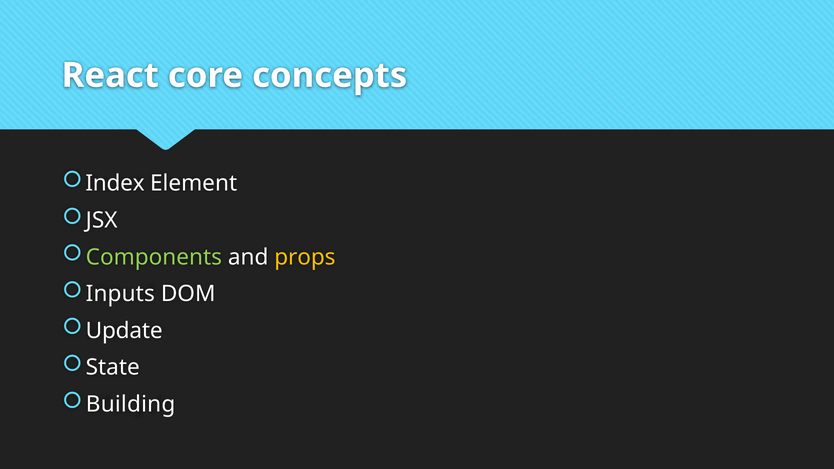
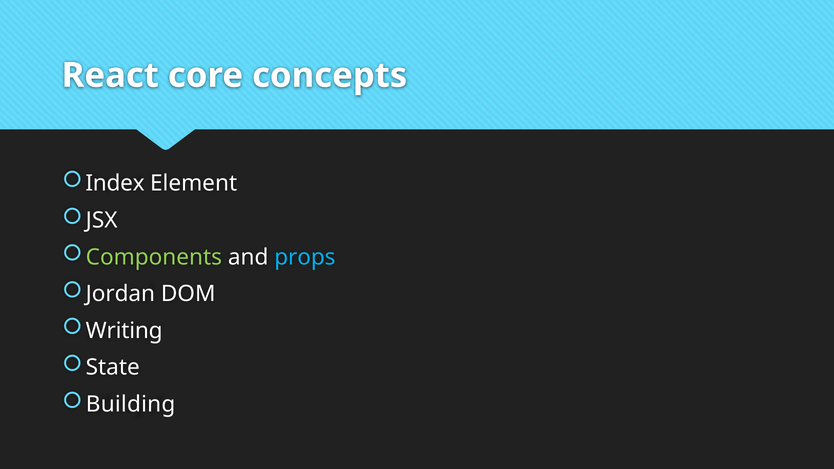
props colour: yellow -> light blue
Inputs: Inputs -> Jordan
Update: Update -> Writing
